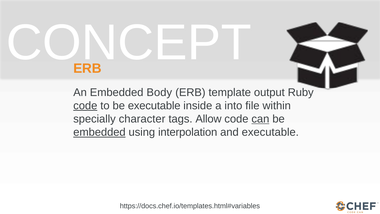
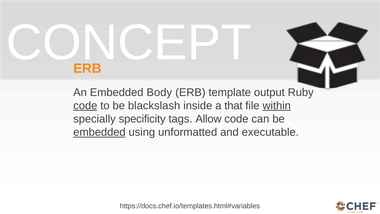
be executable: executable -> blackslash
into: into -> that
within underline: none -> present
character: character -> specificity
can underline: present -> none
interpolation: interpolation -> unformatted
